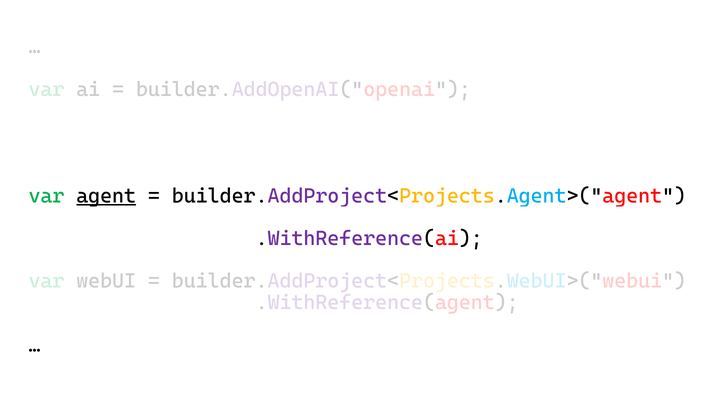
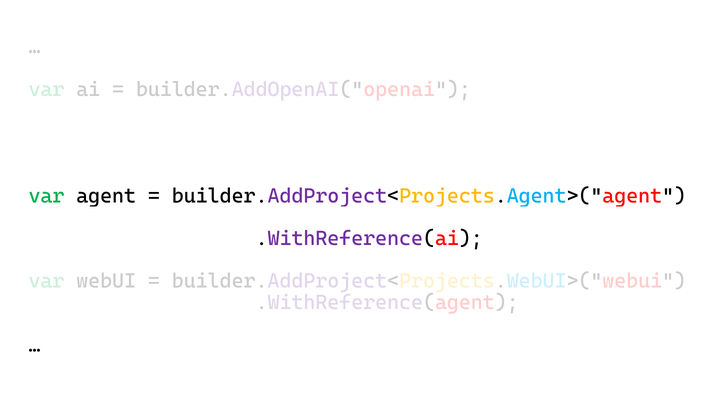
agent underline: present -> none
